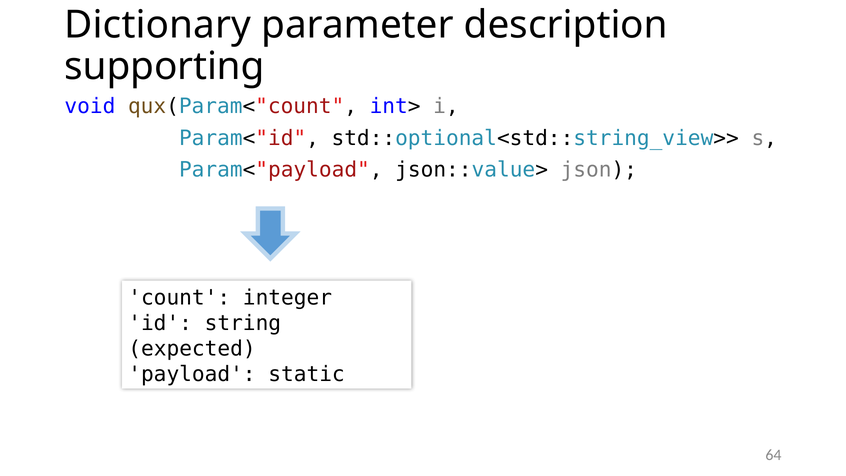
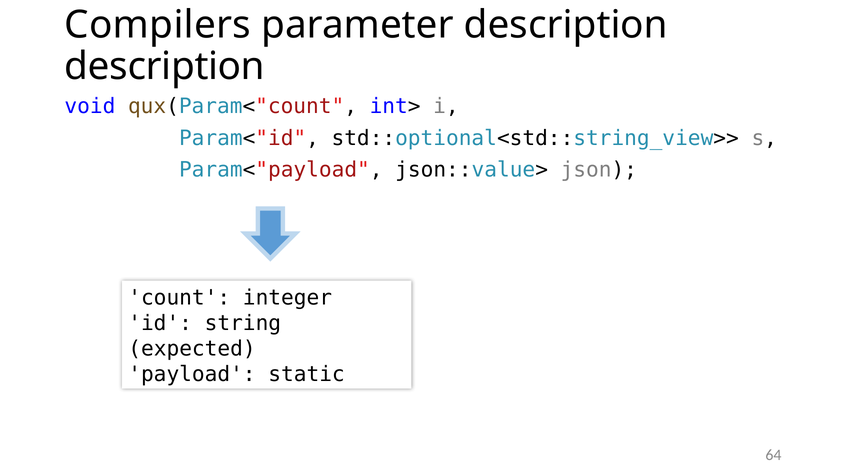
Dictionary: Dictionary -> Compilers
supporting at (165, 67): supporting -> description
